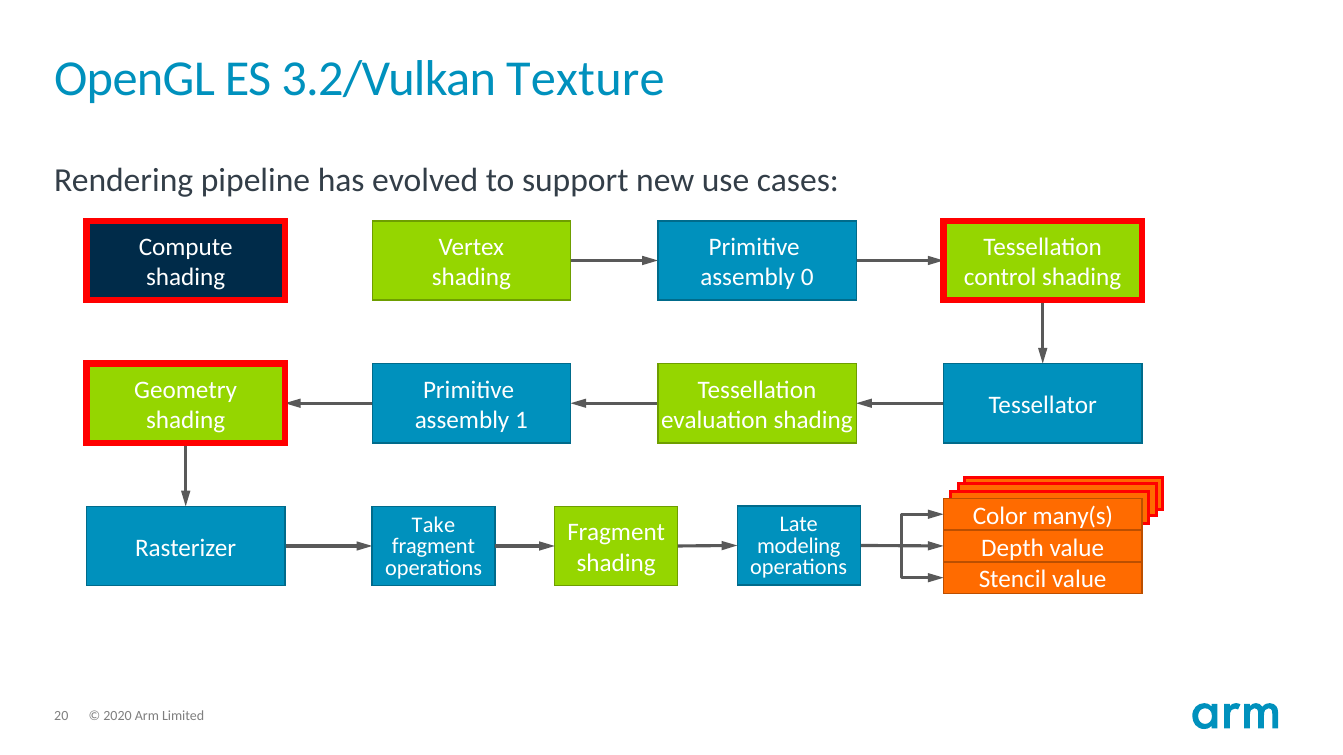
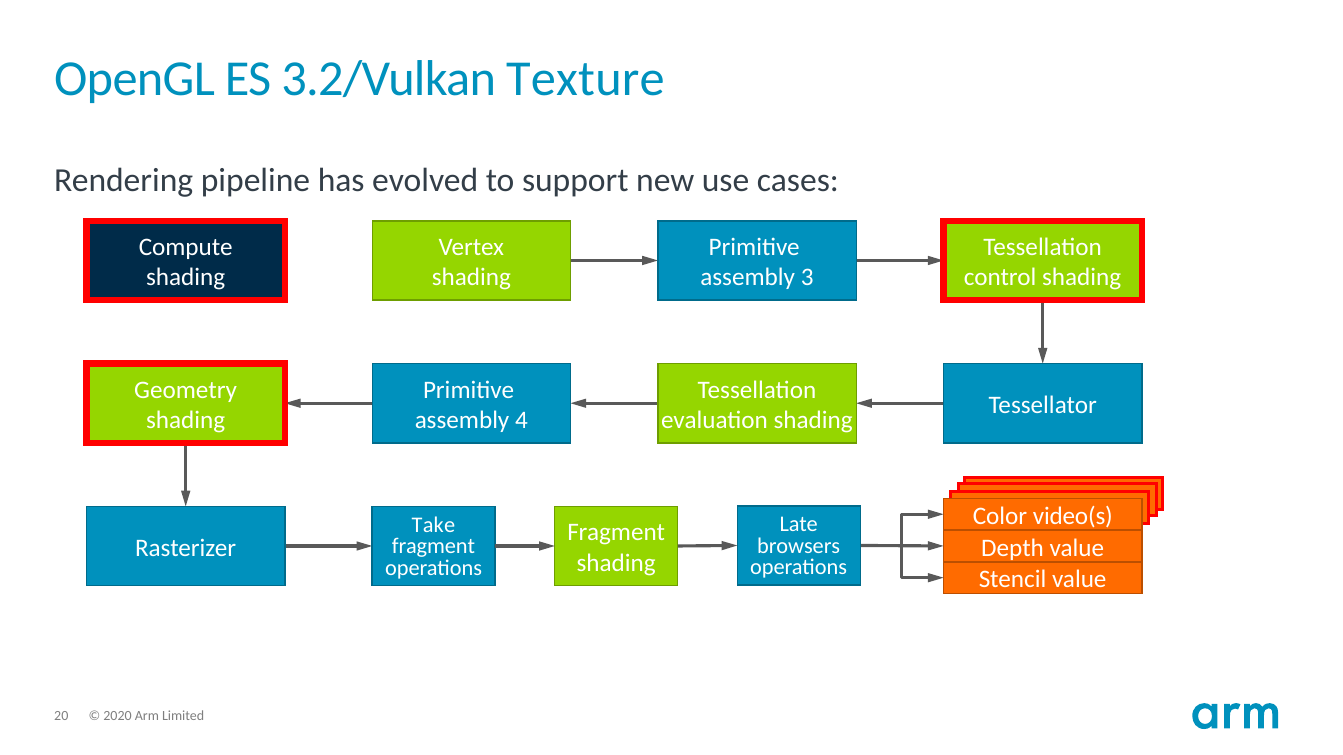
0: 0 -> 3
1: 1 -> 4
many(s: many(s -> video(s
modeling: modeling -> browsers
